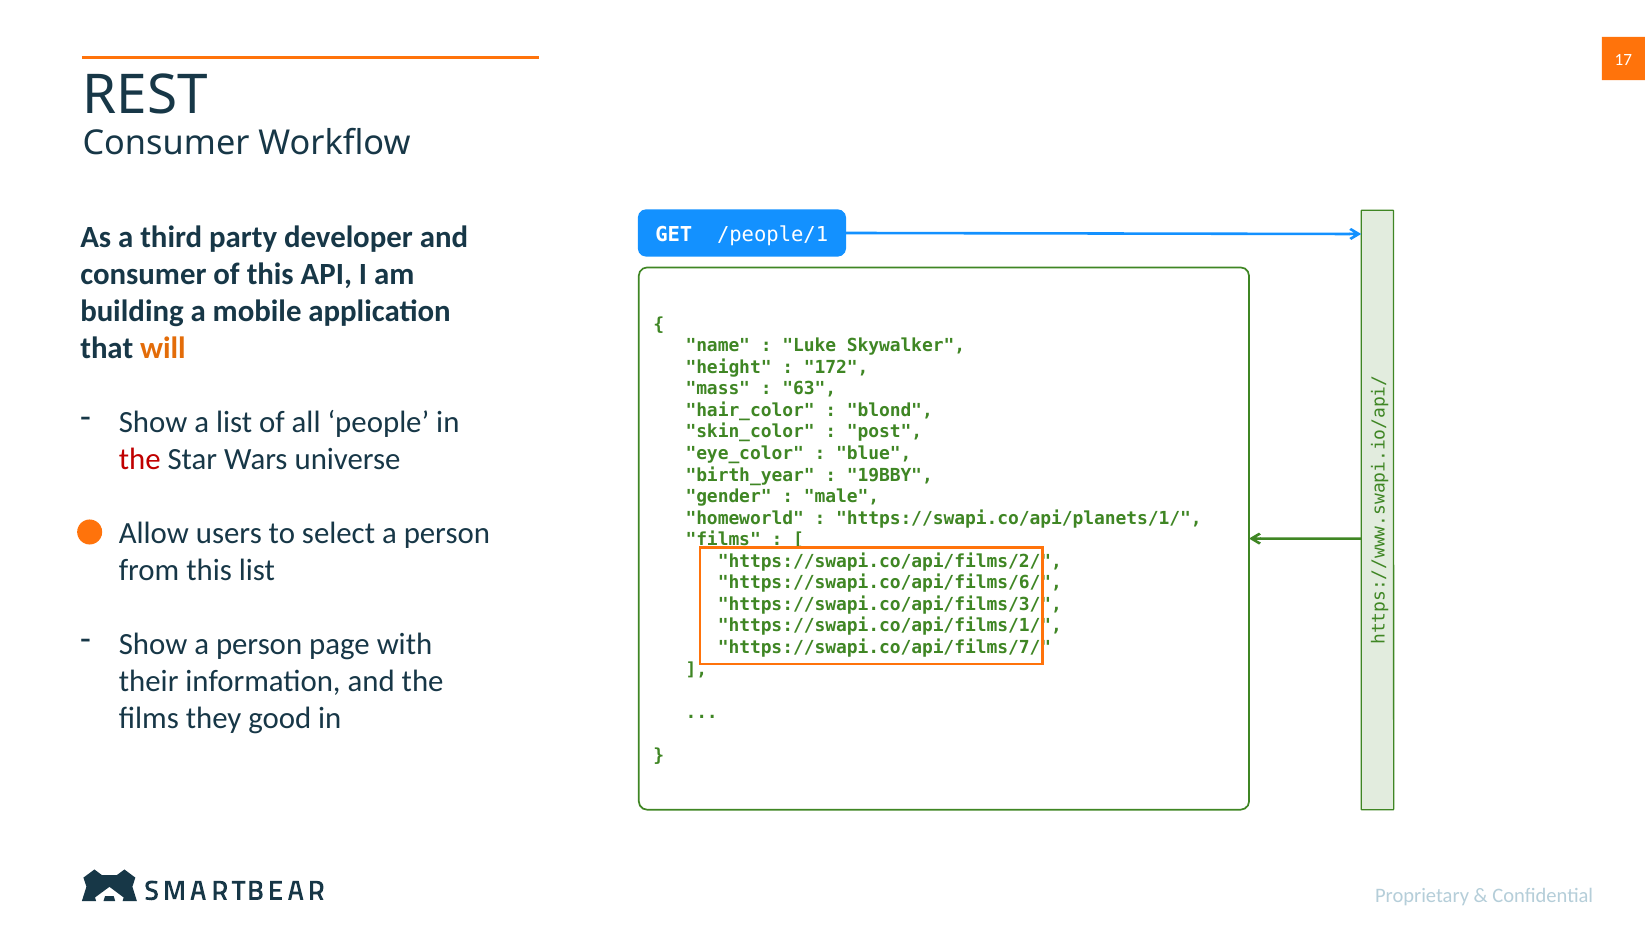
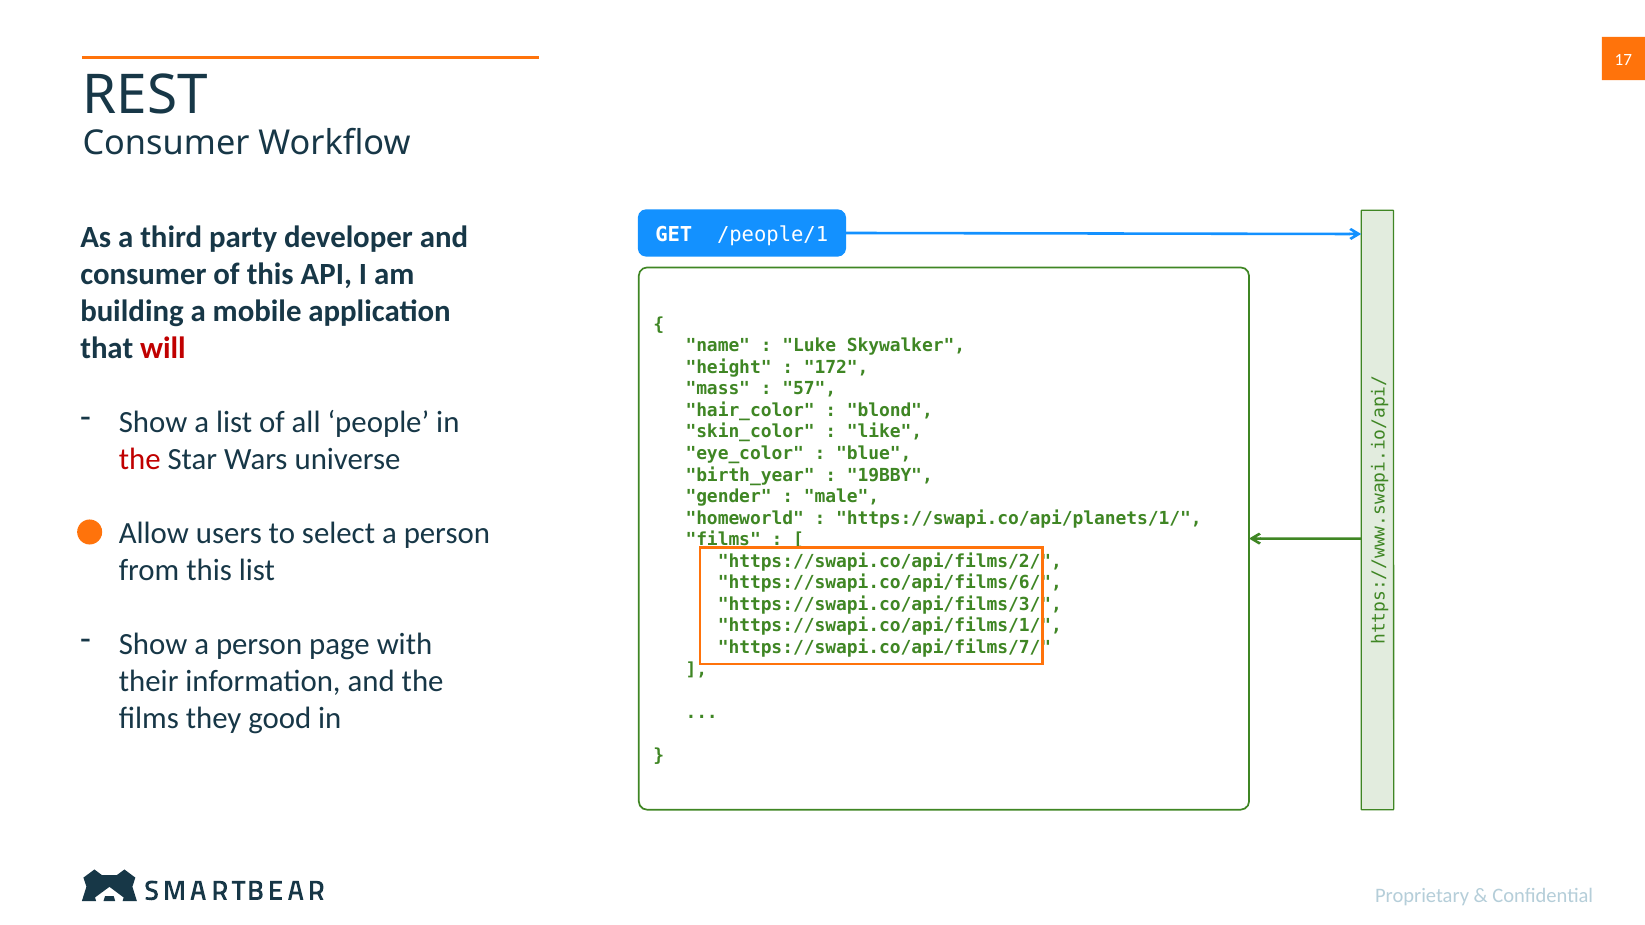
will colour: orange -> red
63: 63 -> 57
post: post -> like
